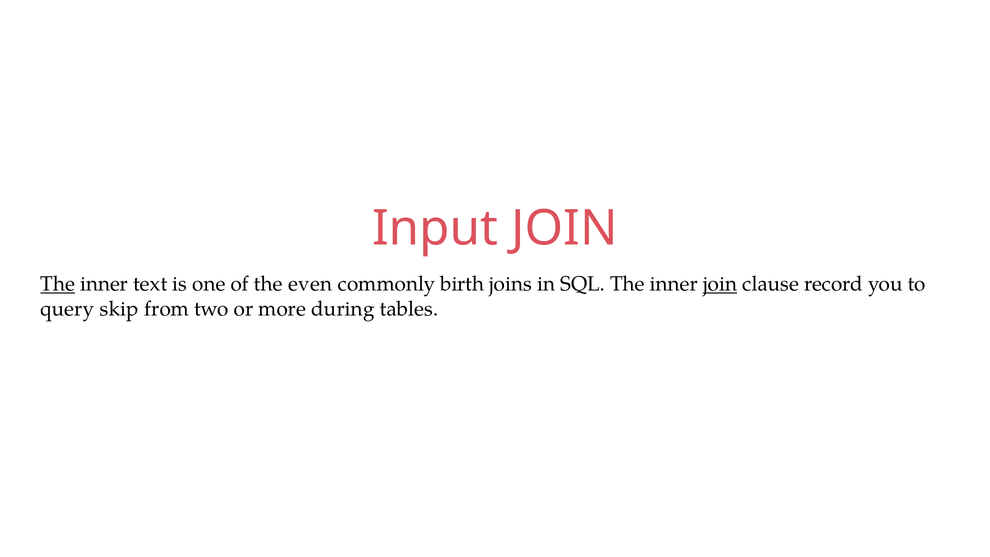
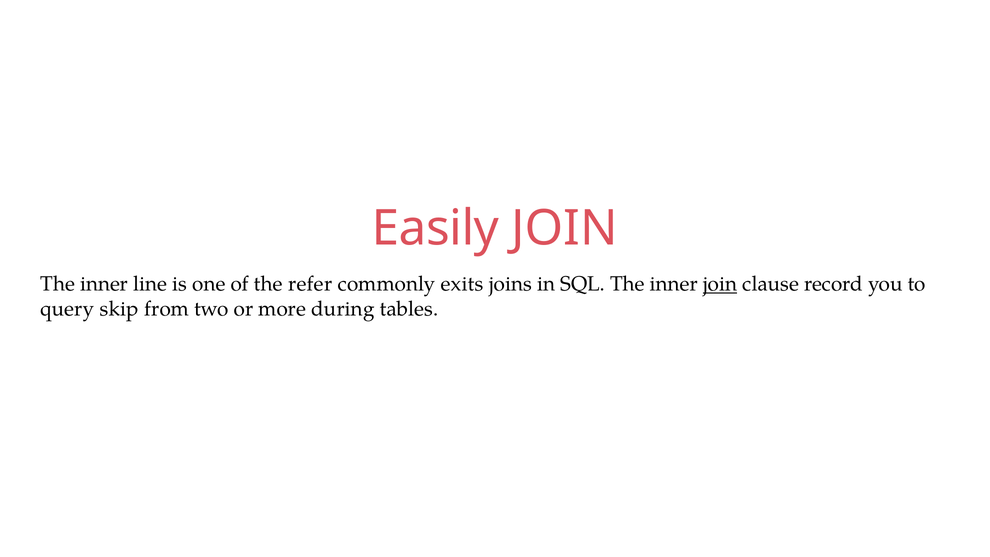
Input: Input -> Easily
The at (58, 284) underline: present -> none
text: text -> line
even: even -> refer
birth: birth -> exits
